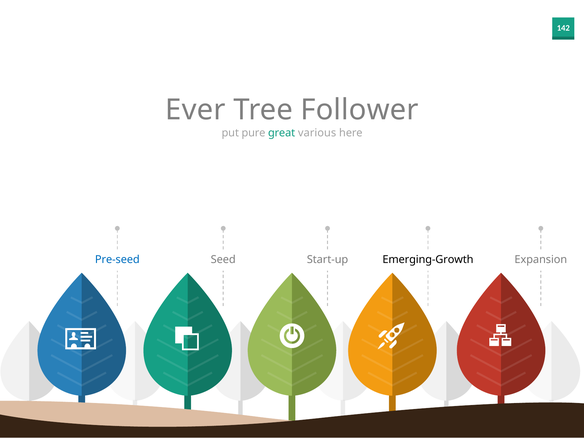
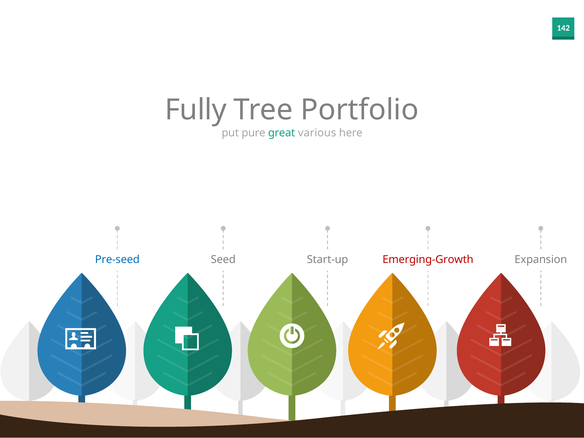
Ever: Ever -> Fully
Follower: Follower -> Portfolio
Emerging-Growth colour: black -> red
